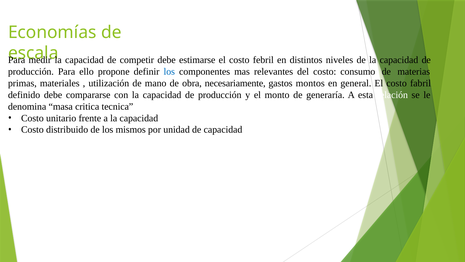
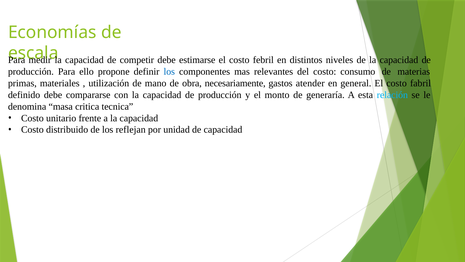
montos: montos -> atender
relación colour: white -> light blue
mismos: mismos -> reflejan
